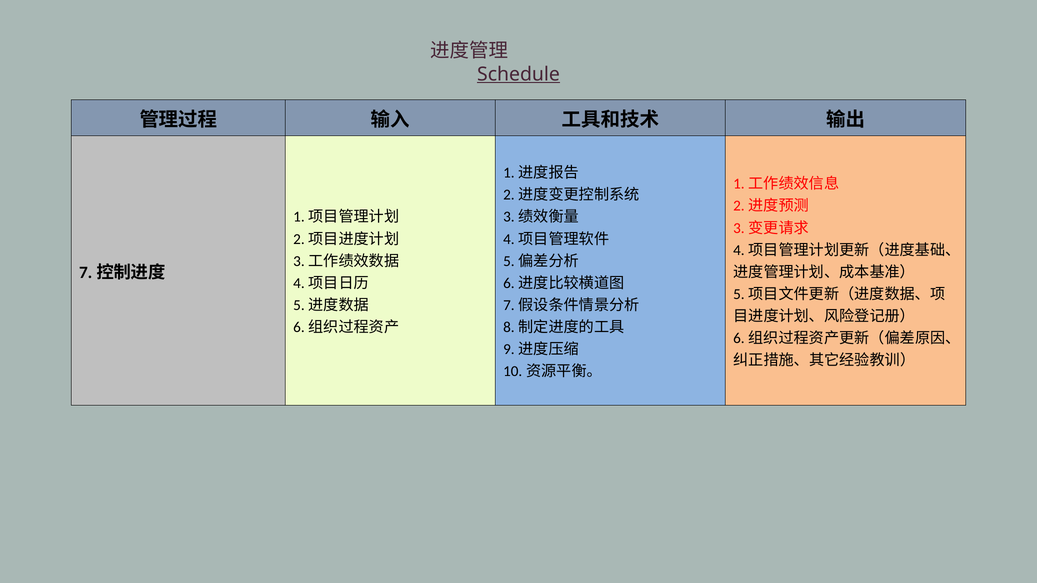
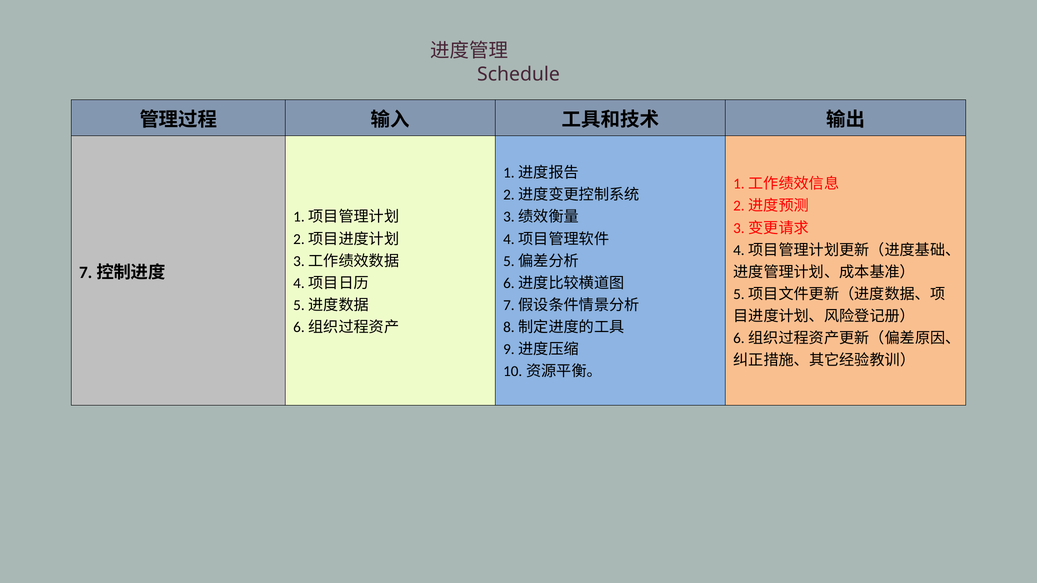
Schedule underline: present -> none
